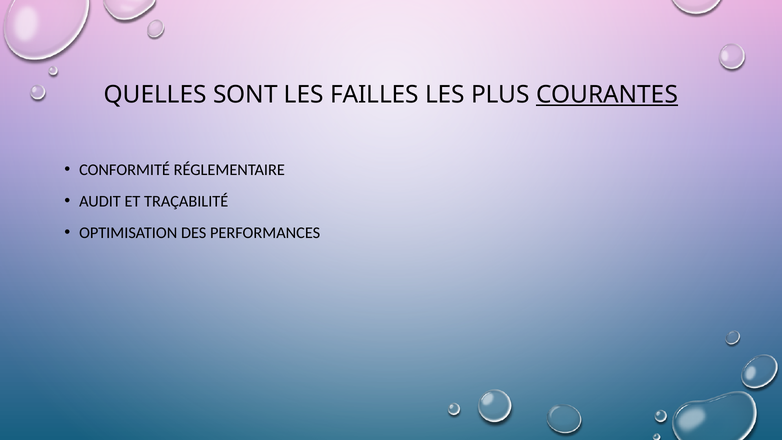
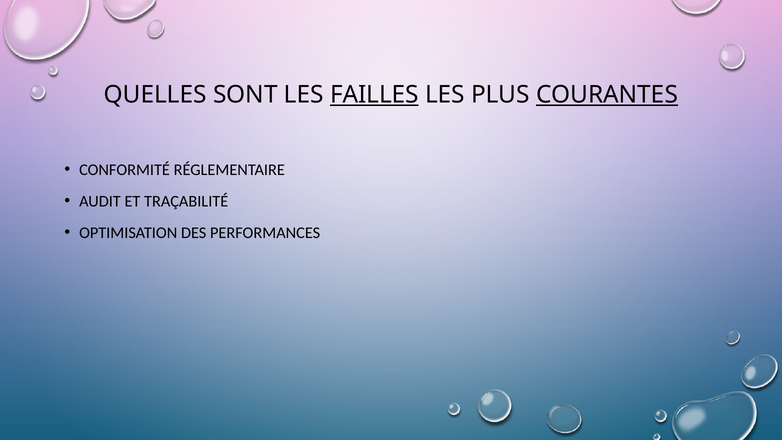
FAILLES underline: none -> present
